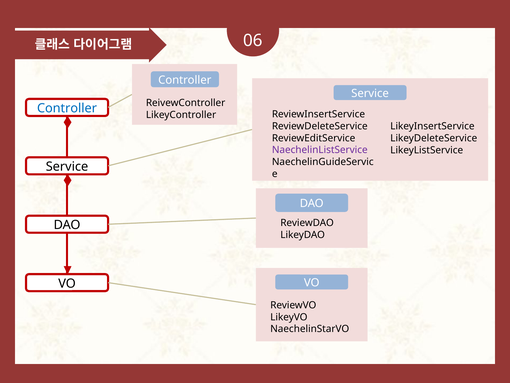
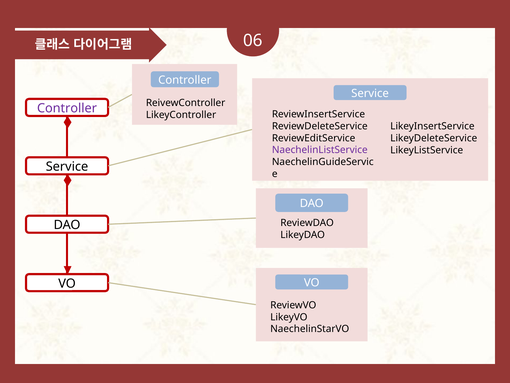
Controller at (67, 108) colour: blue -> purple
